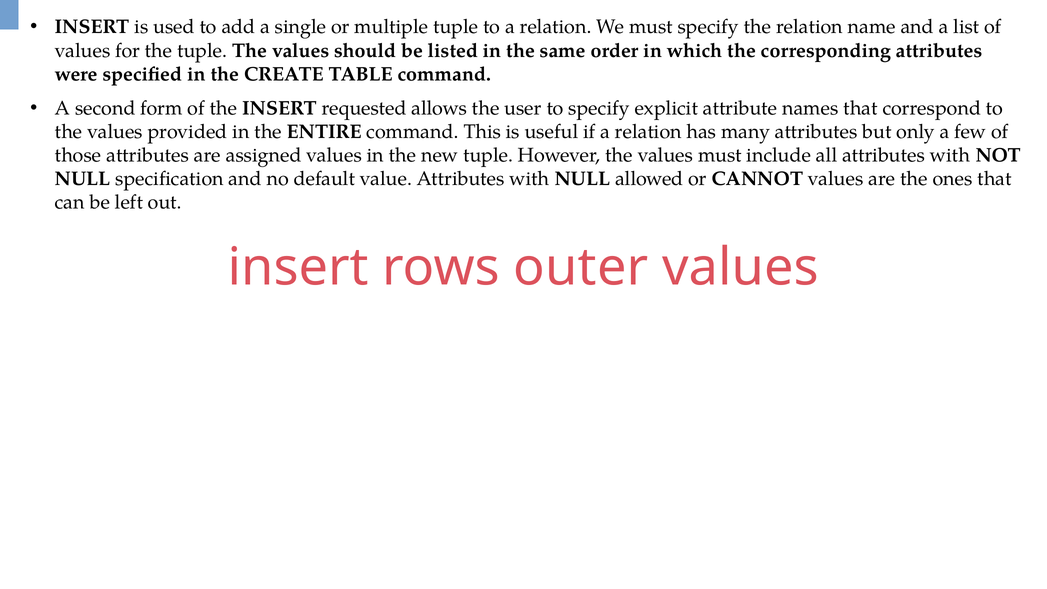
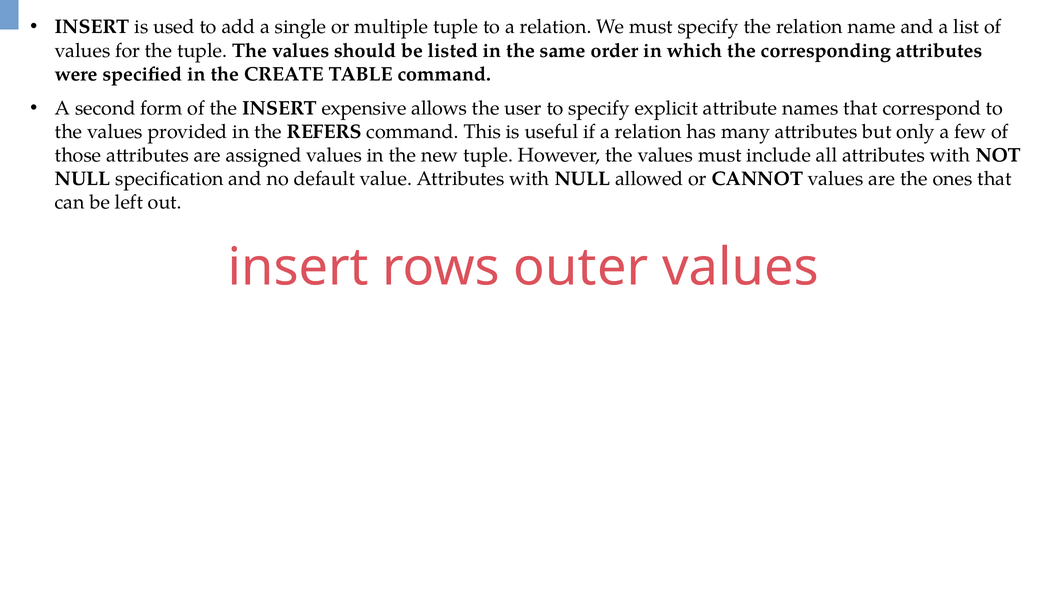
requested: requested -> expensive
ENTIRE: ENTIRE -> REFERS
